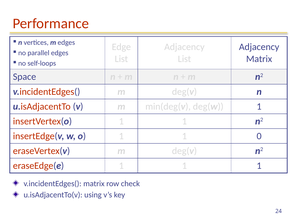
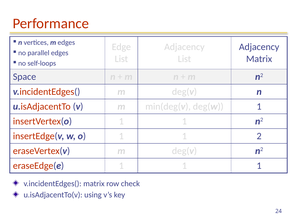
0: 0 -> 2
